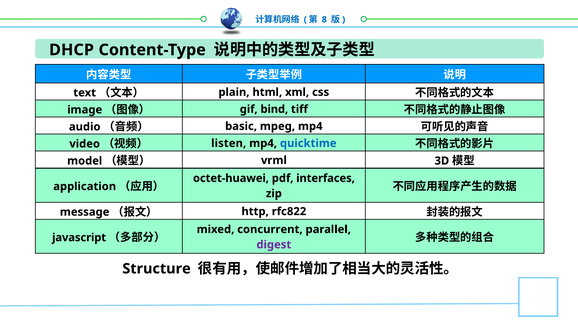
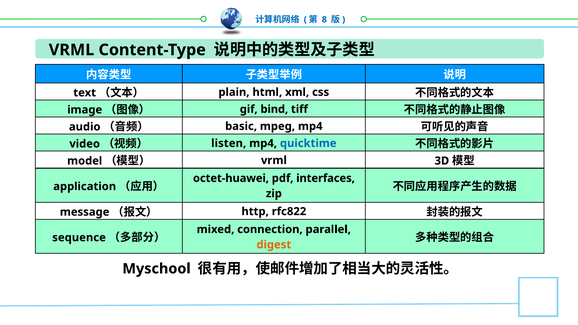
DHCP at (72, 50): DHCP -> VRML
concurrent: concurrent -> connection
javascript: javascript -> sequence
digest colour: purple -> orange
Structure: Structure -> Myschool
